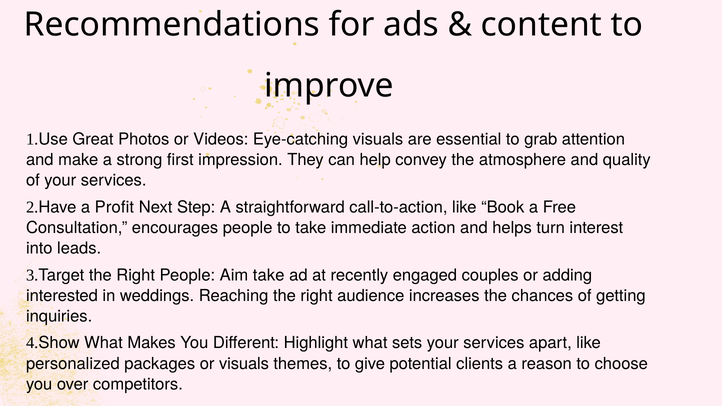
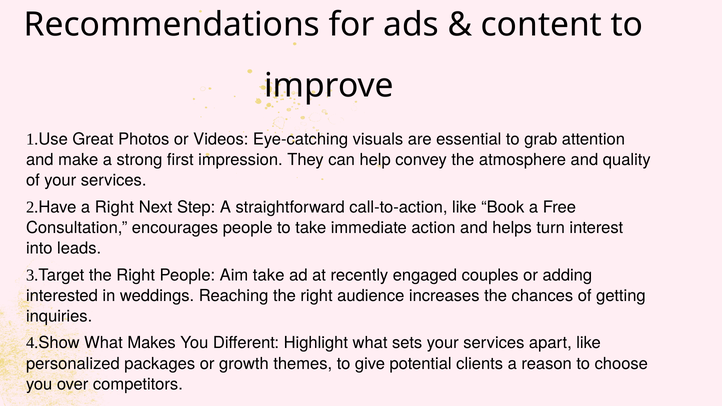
a Profit: Profit -> Right
or visuals: visuals -> growth
